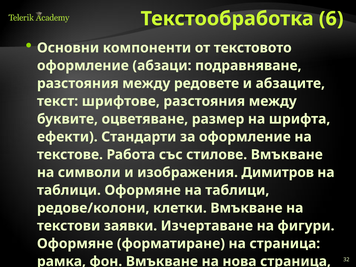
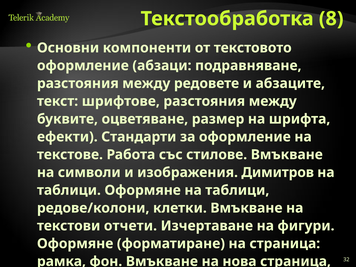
6: 6 -> 8
заявки: заявки -> отчети
